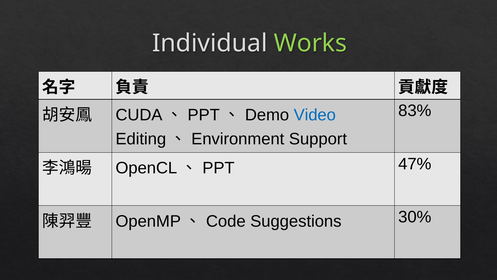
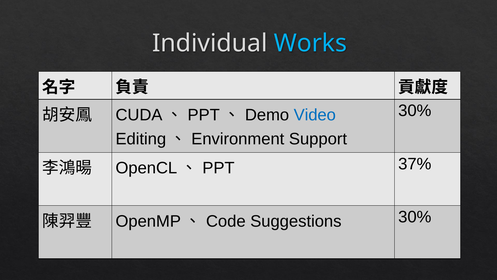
Works colour: light green -> light blue
83% at (415, 111): 83% -> 30%
47%: 47% -> 37%
